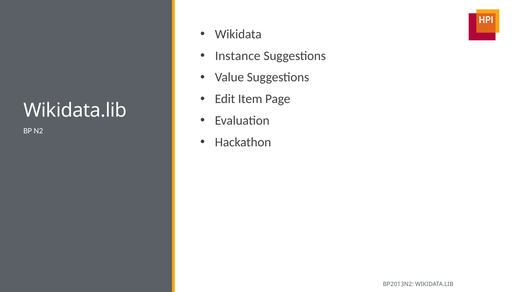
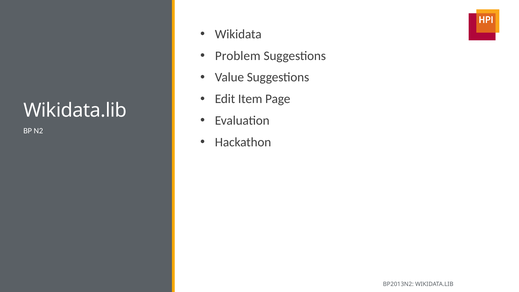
Instance: Instance -> Problem
